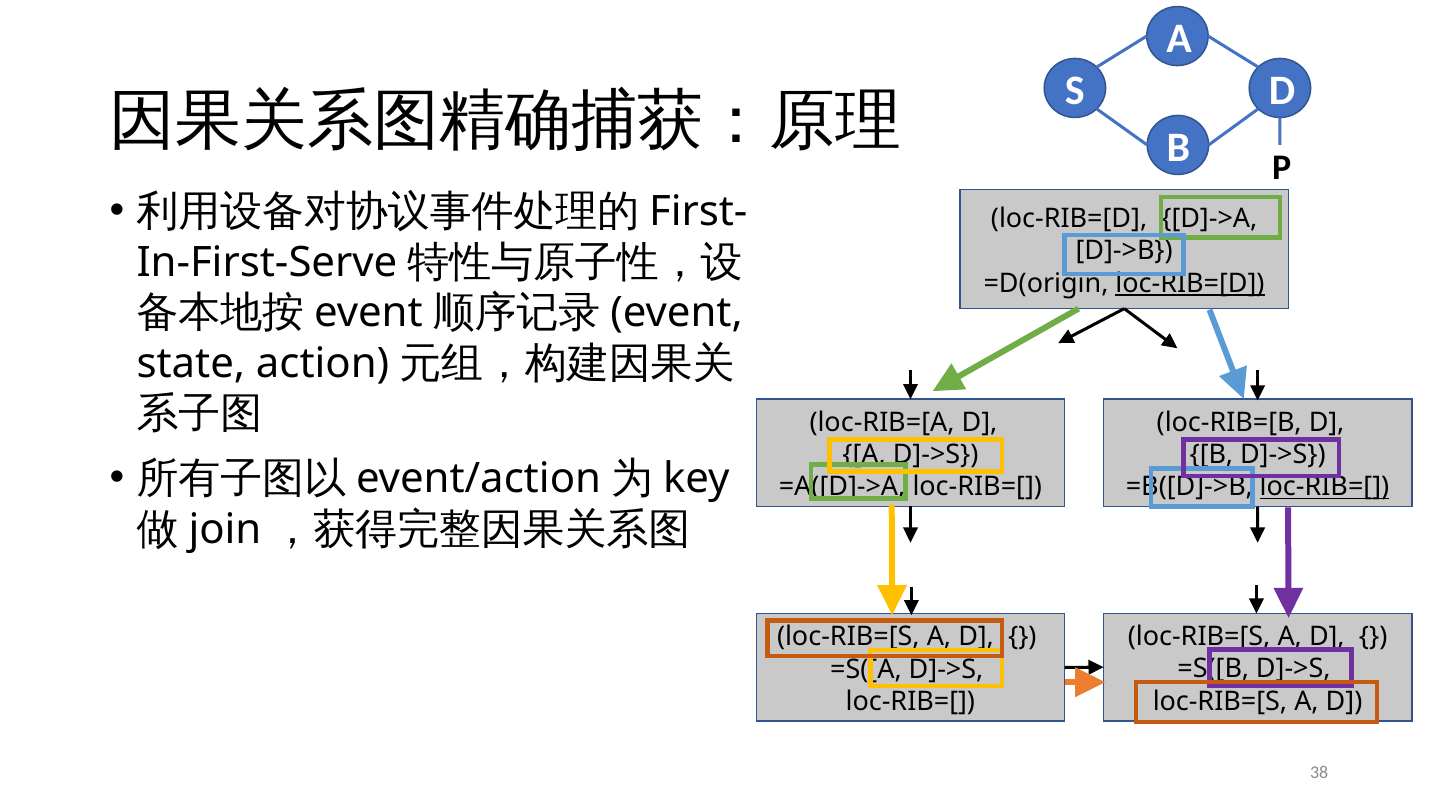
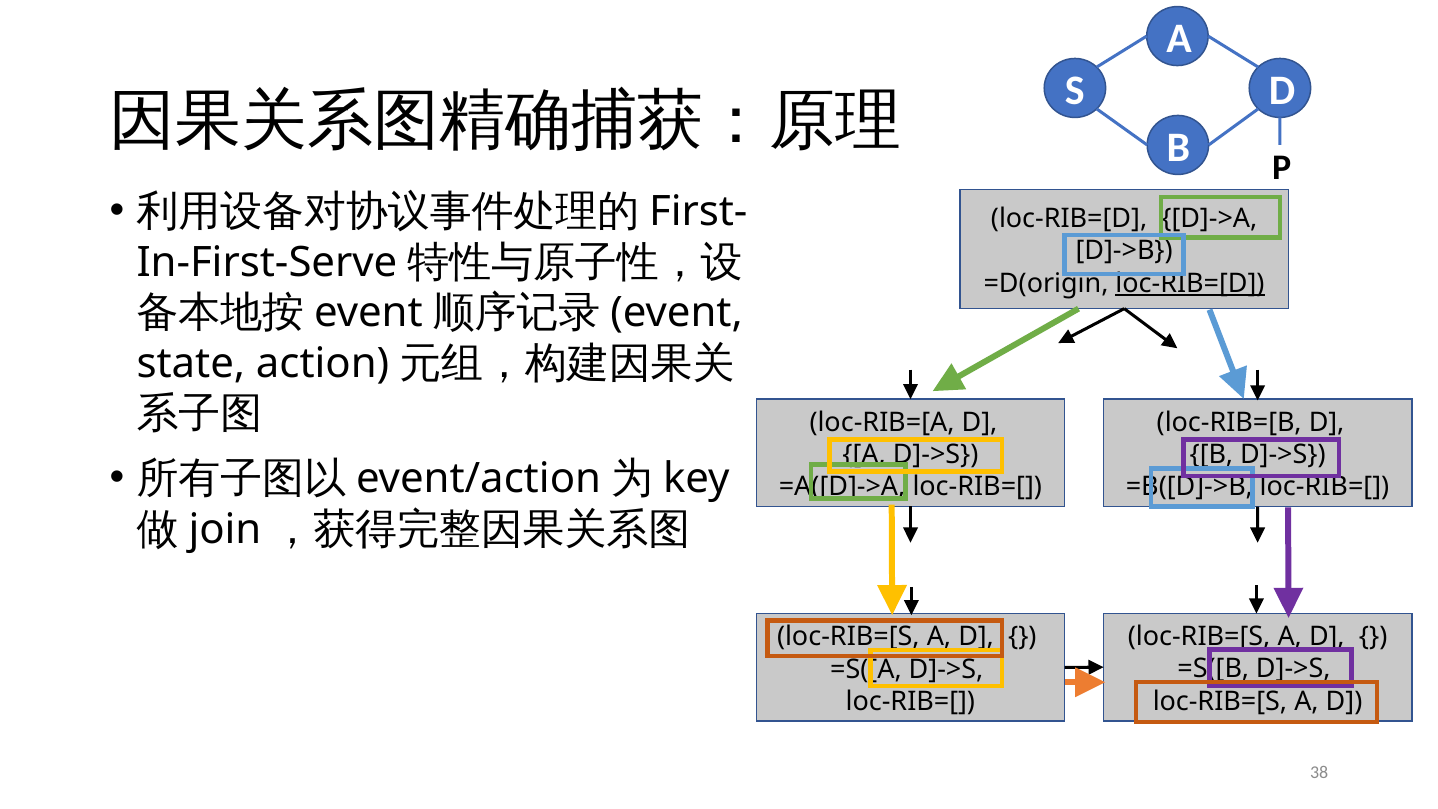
loc-RIB=[ at (1324, 487) underline: present -> none
